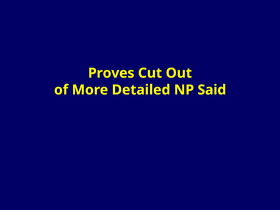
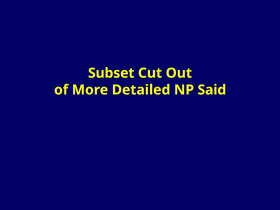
Proves: Proves -> Subset
